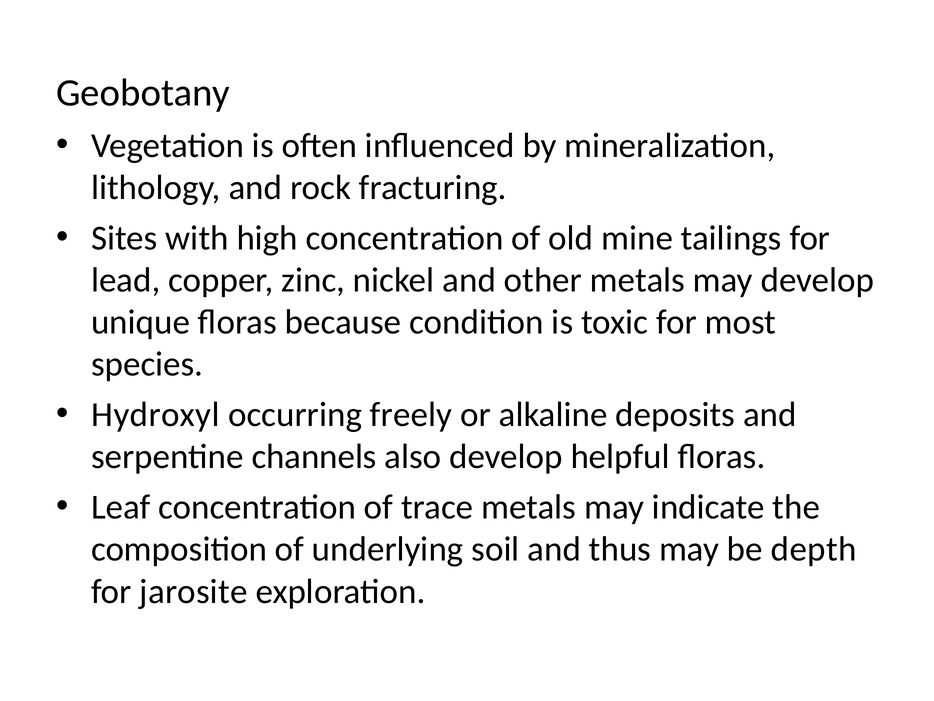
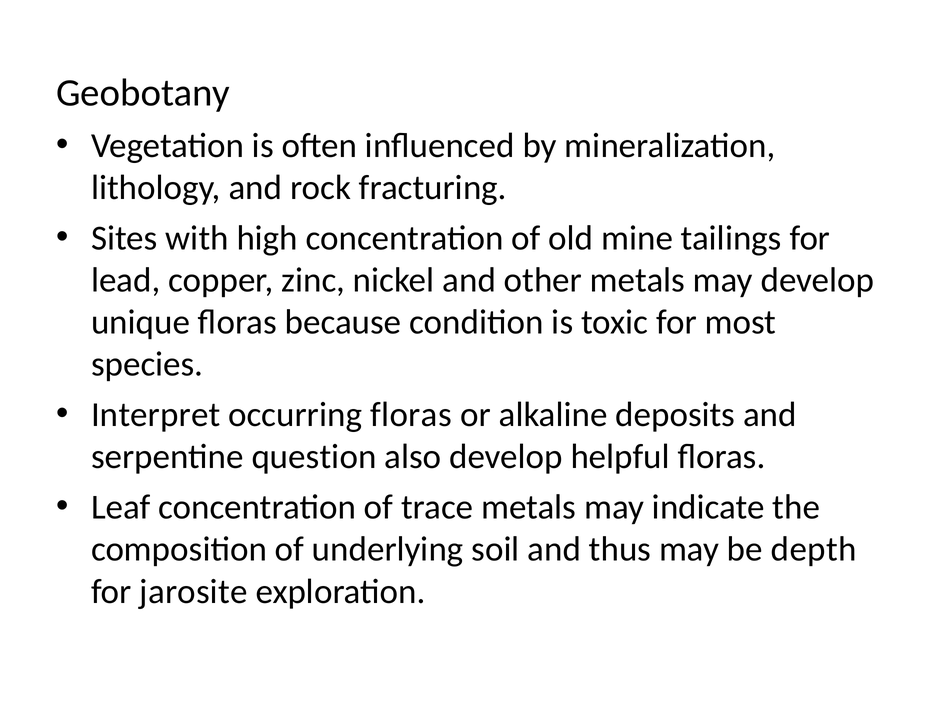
Hydroxyl: Hydroxyl -> Interpret
occurring freely: freely -> floras
channels: channels -> question
